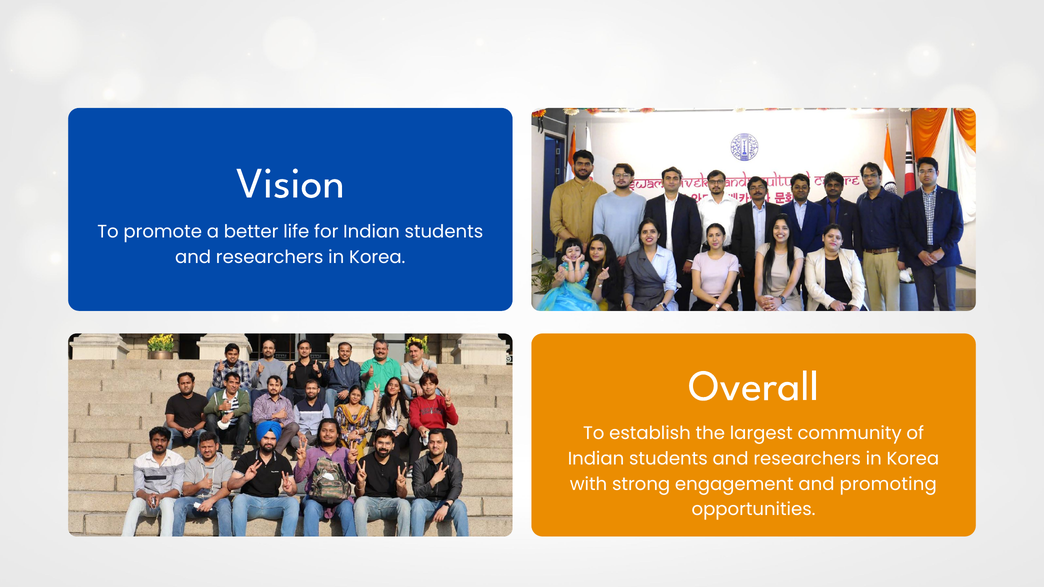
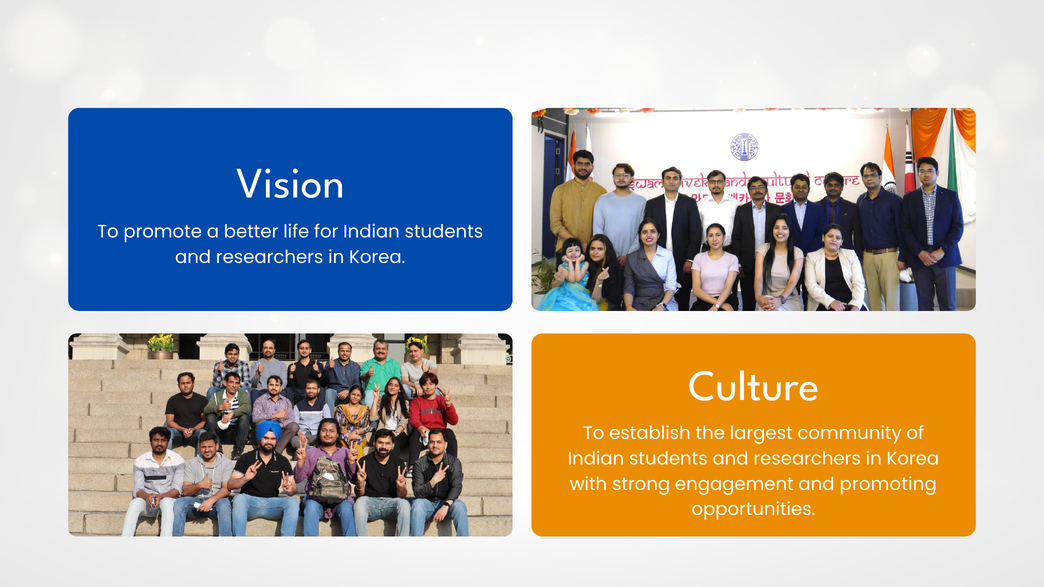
Overall: Overall -> Culture
